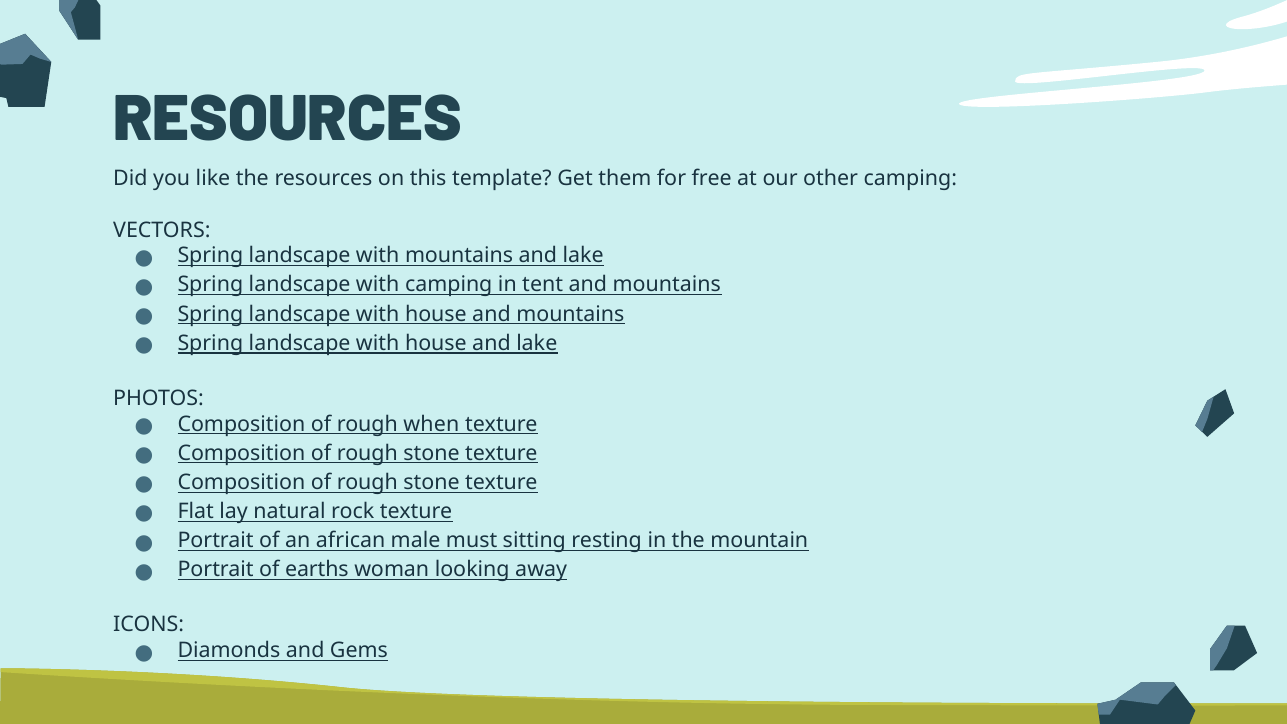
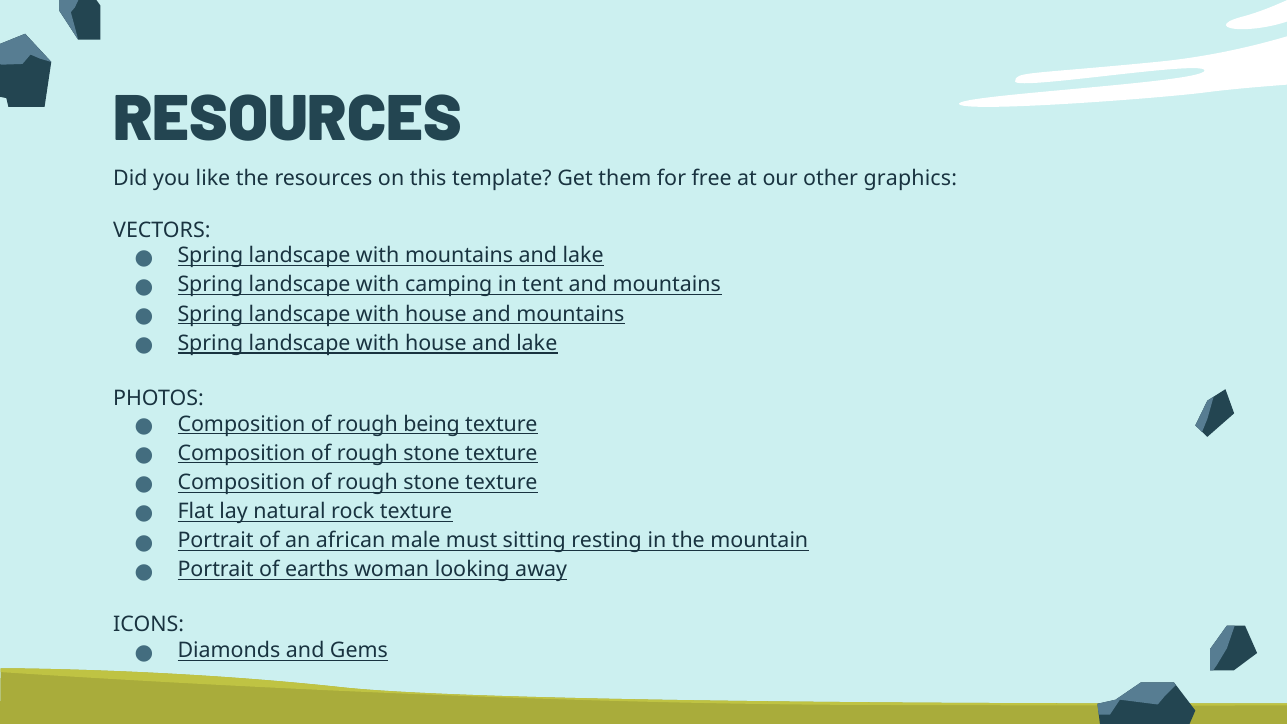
other camping: camping -> graphics
when: when -> being
